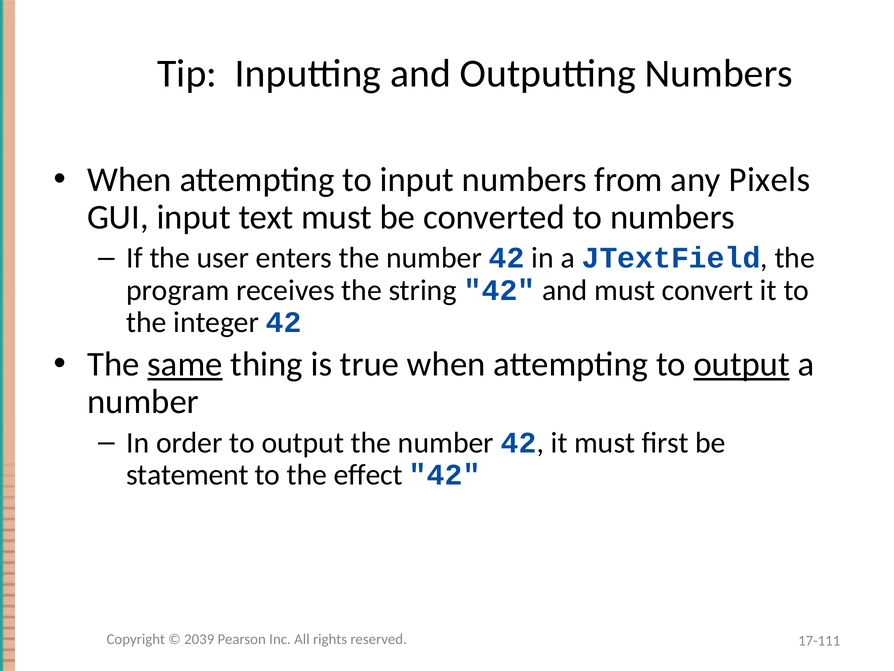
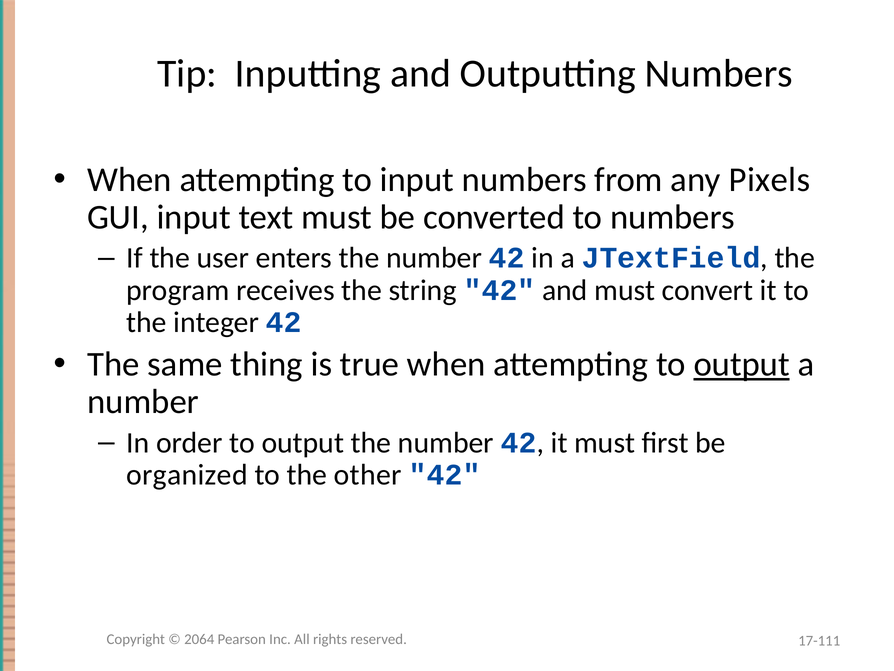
same underline: present -> none
statement: statement -> organized
effect: effect -> other
2039: 2039 -> 2064
